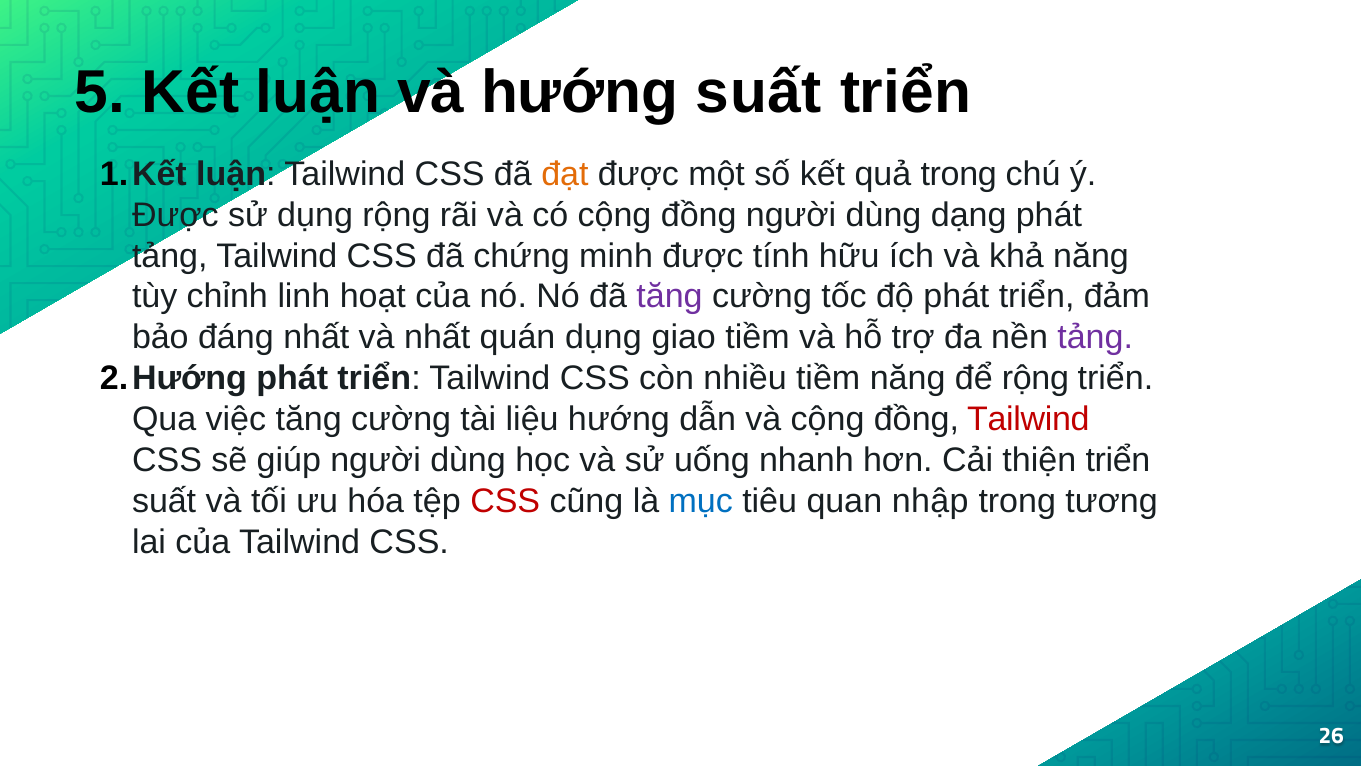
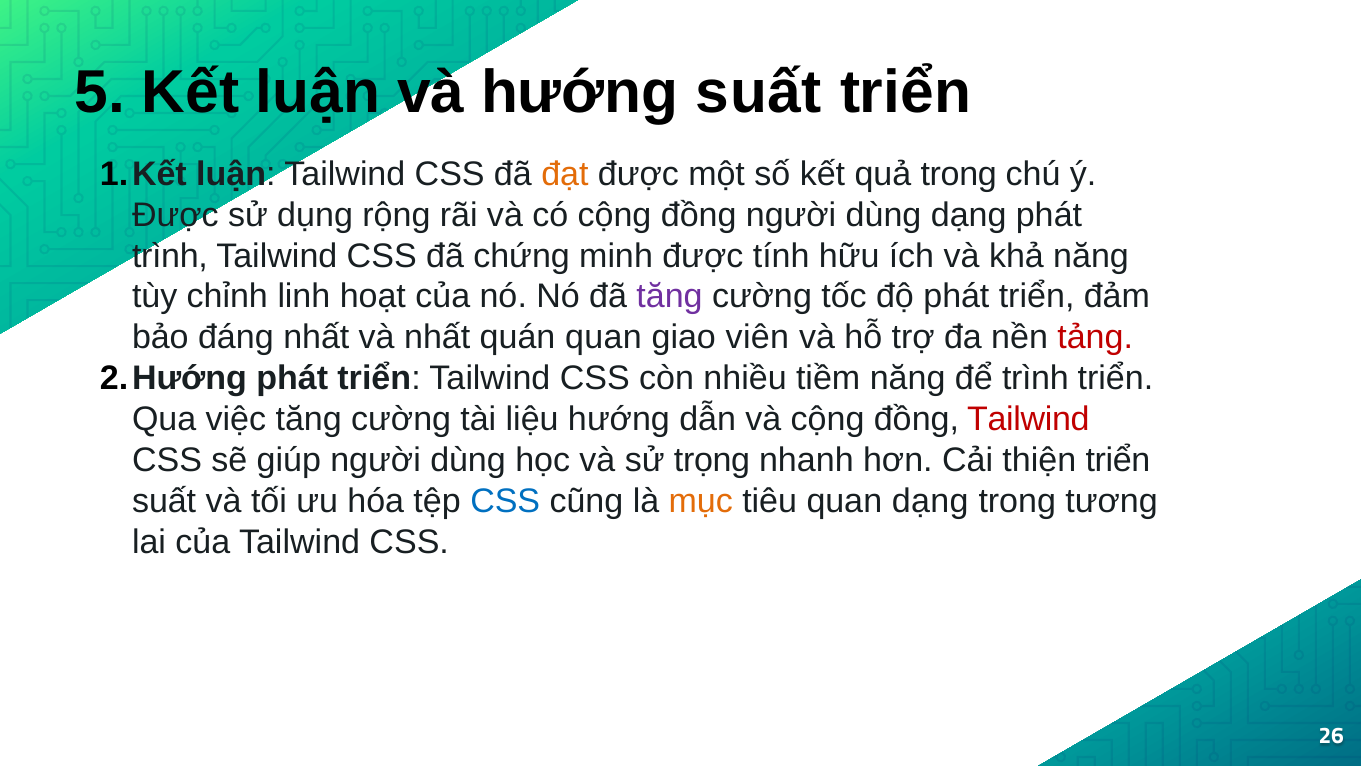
tảng at (170, 256): tảng -> trình
quán dụng: dụng -> quan
giao tiềm: tiềm -> viên
tảng at (1095, 337) colour: purple -> red
để rộng: rộng -> trình
uống: uống -> trọng
CSS at (505, 501) colour: red -> blue
mục colour: blue -> orange
quan nhập: nhập -> dạng
